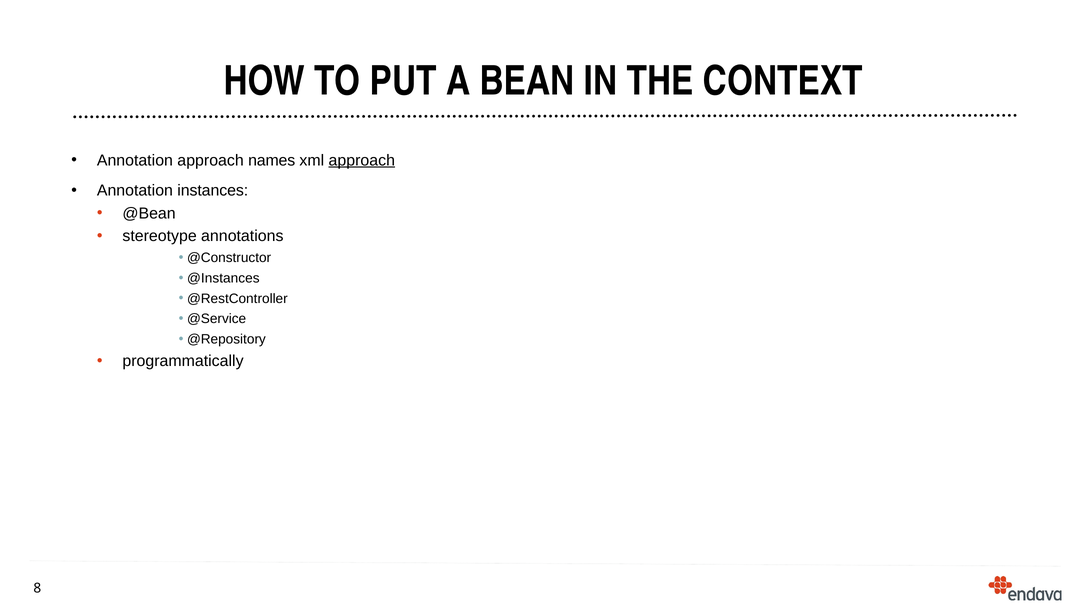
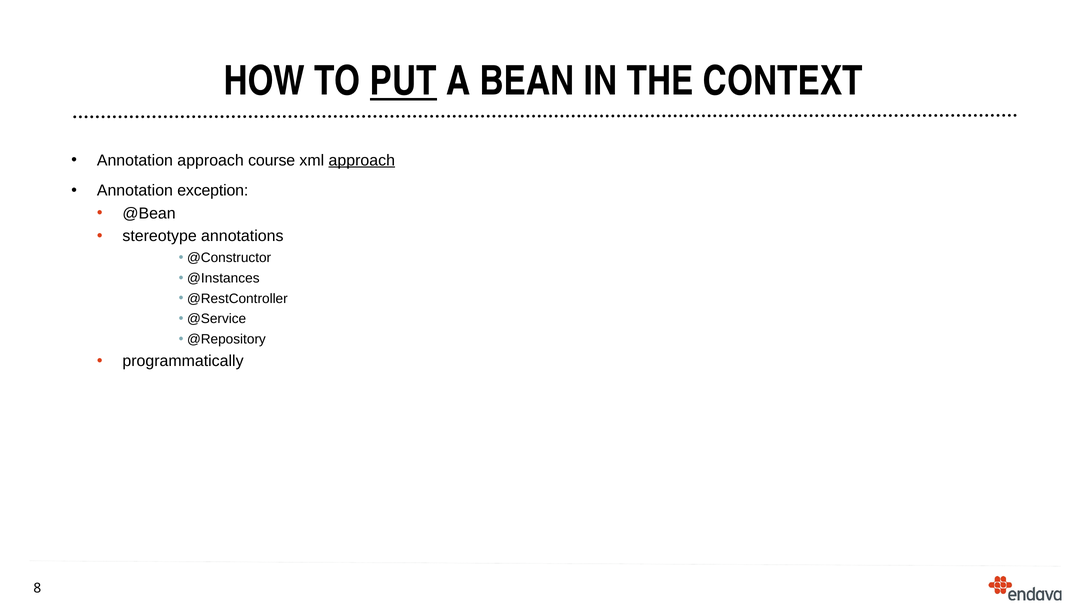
PUT underline: none -> present
names: names -> course
instances: instances -> exception
